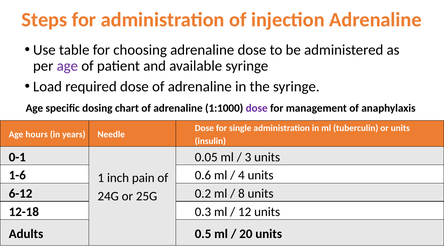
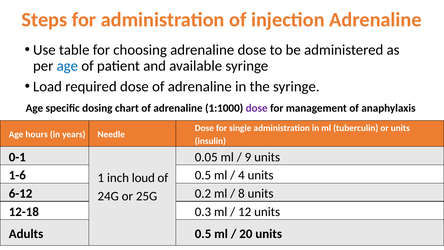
age at (67, 66) colour: purple -> blue
3: 3 -> 9
1-6 0.6: 0.6 -> 0.5
pain: pain -> loud
